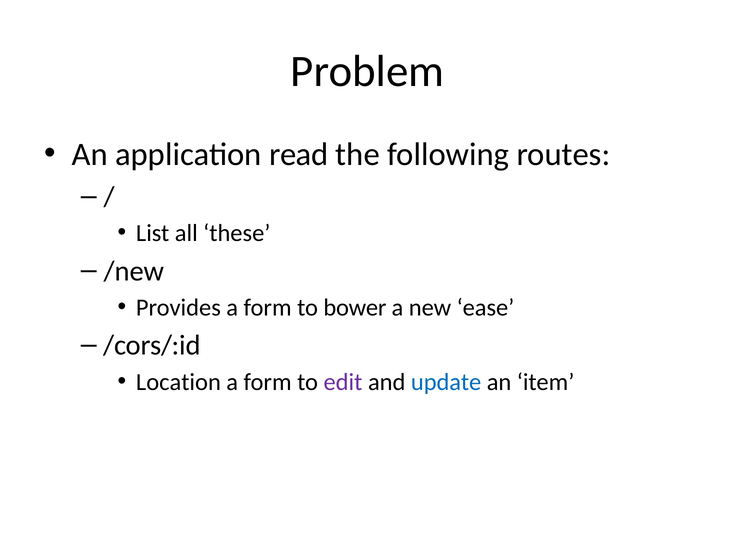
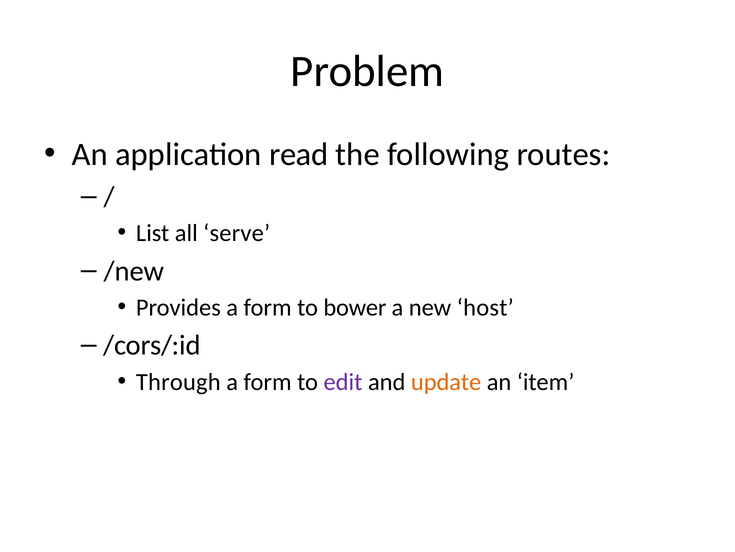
these: these -> serve
ease: ease -> host
Location: Location -> Through
update colour: blue -> orange
